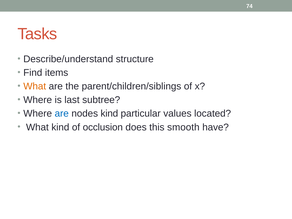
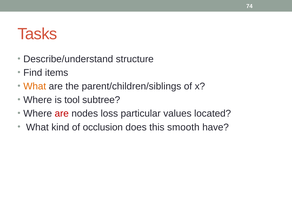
last: last -> tool
are at (62, 114) colour: blue -> red
nodes kind: kind -> loss
